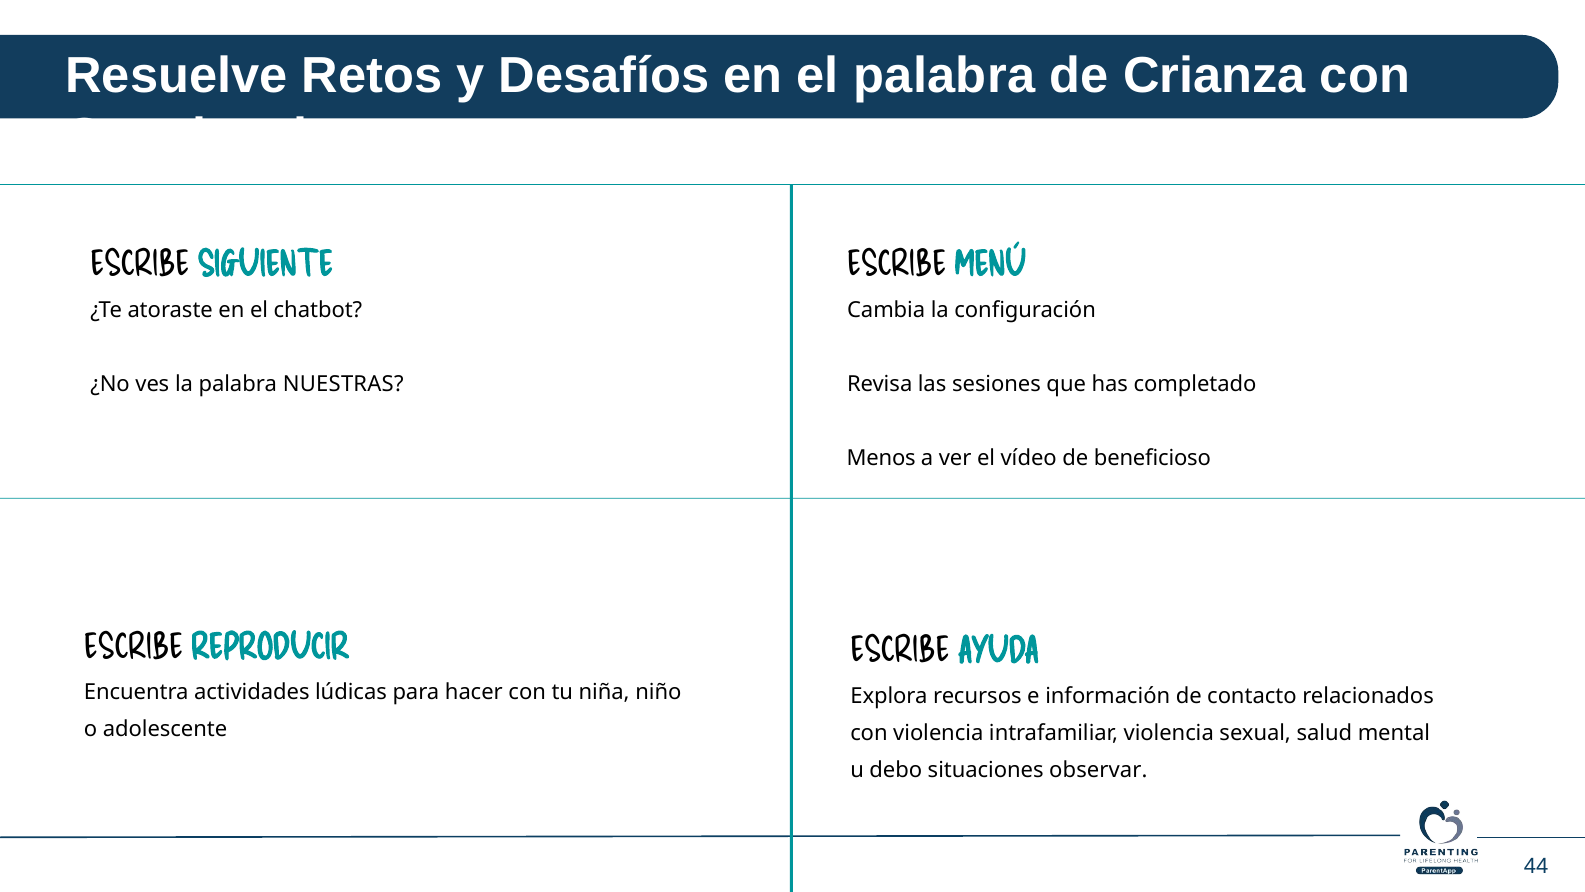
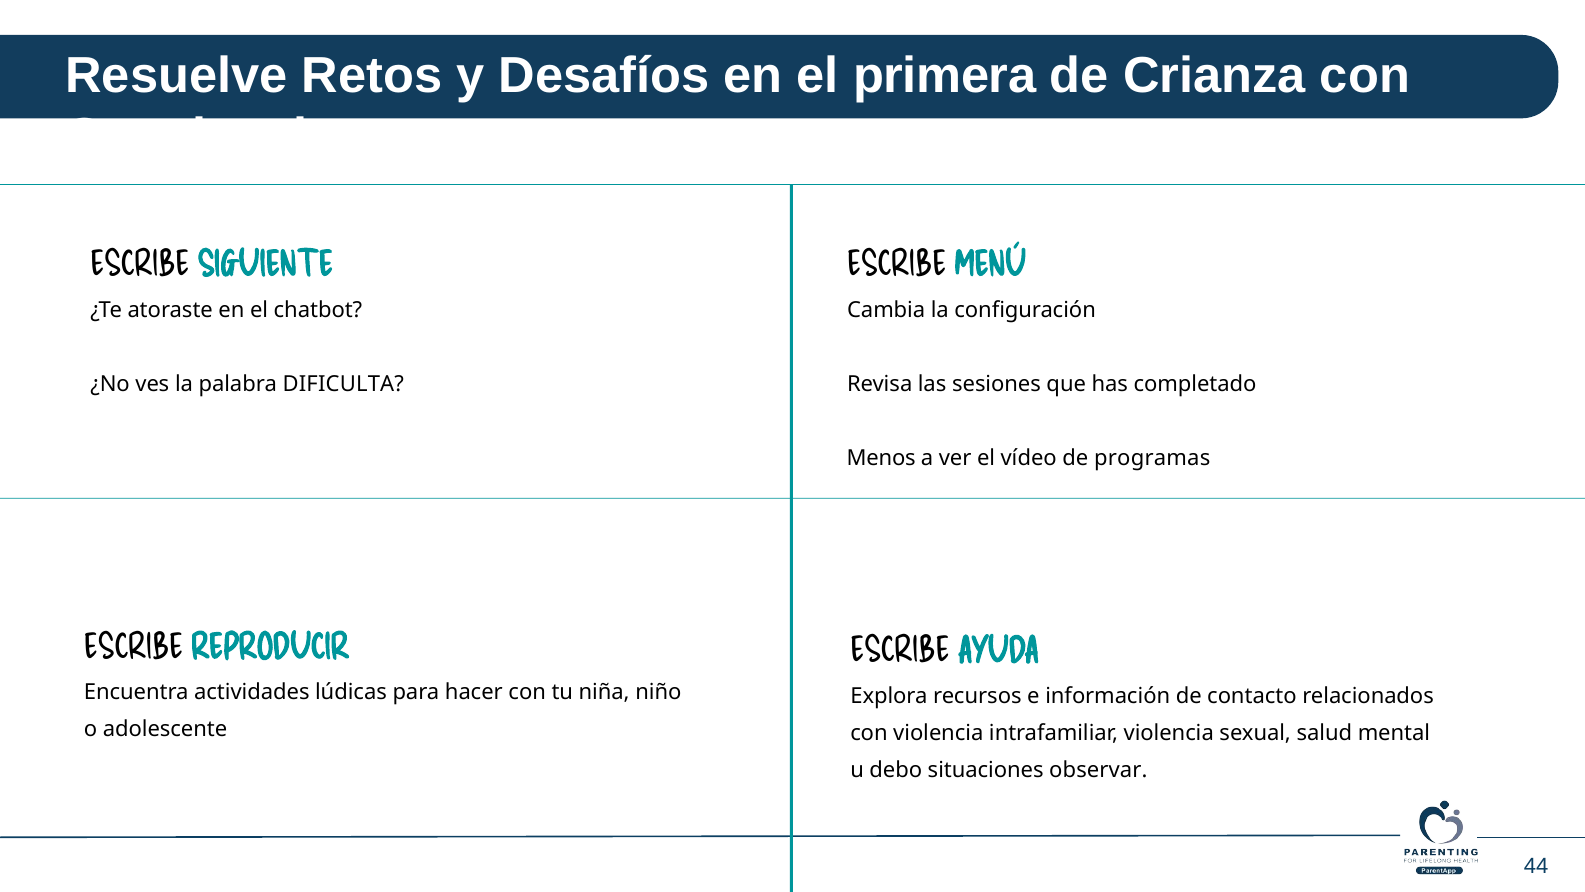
el palabra: palabra -> primera
NUESTRAS: NUESTRAS -> DIFICULTA
beneficioso: beneficioso -> programas
